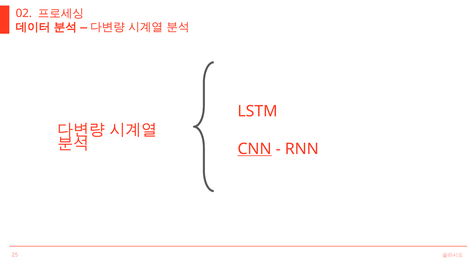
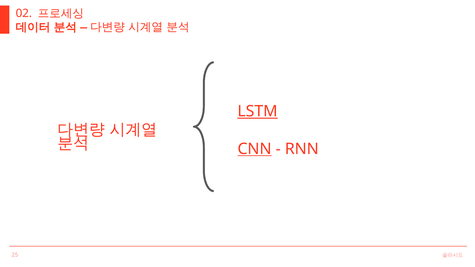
LSTM underline: none -> present
